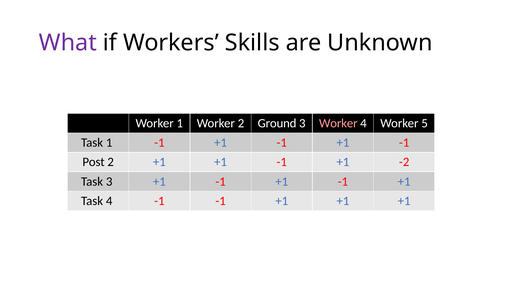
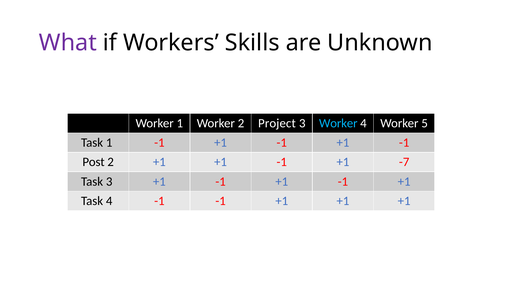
Ground: Ground -> Project
Worker at (338, 123) colour: pink -> light blue
-2: -2 -> -7
